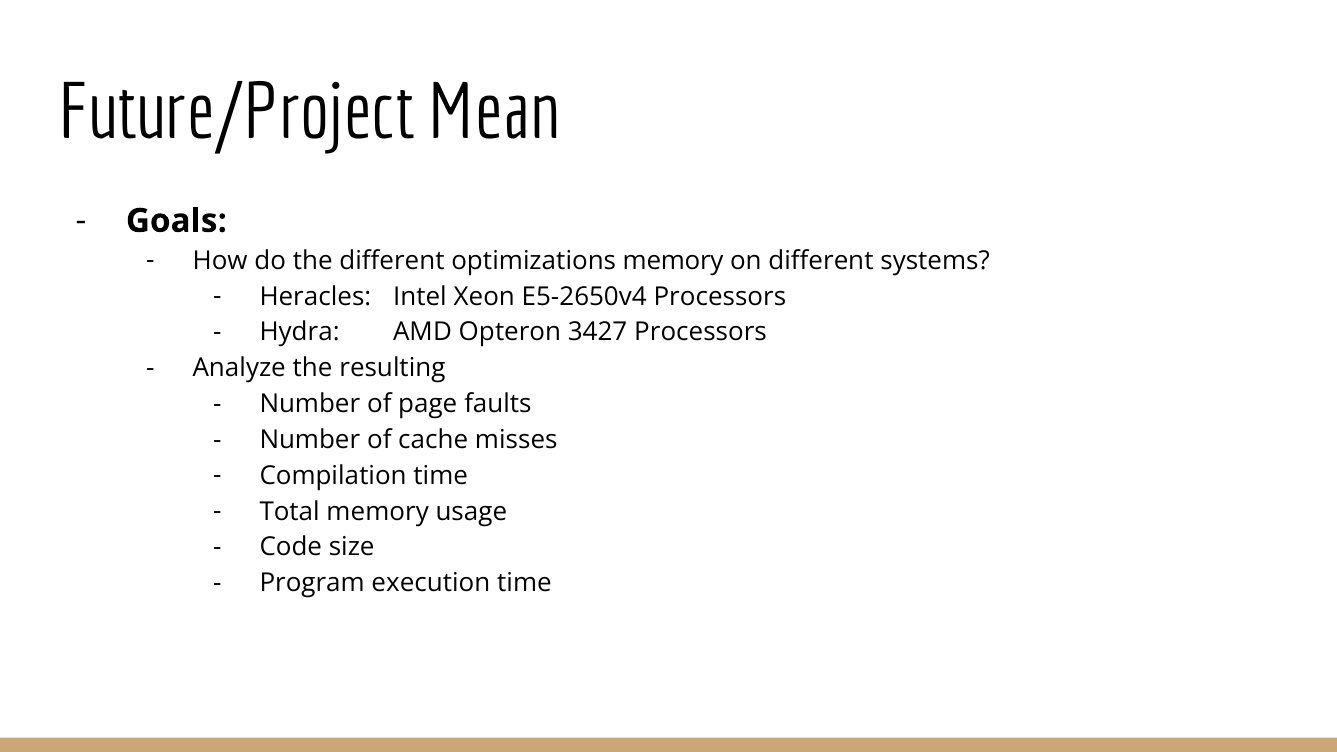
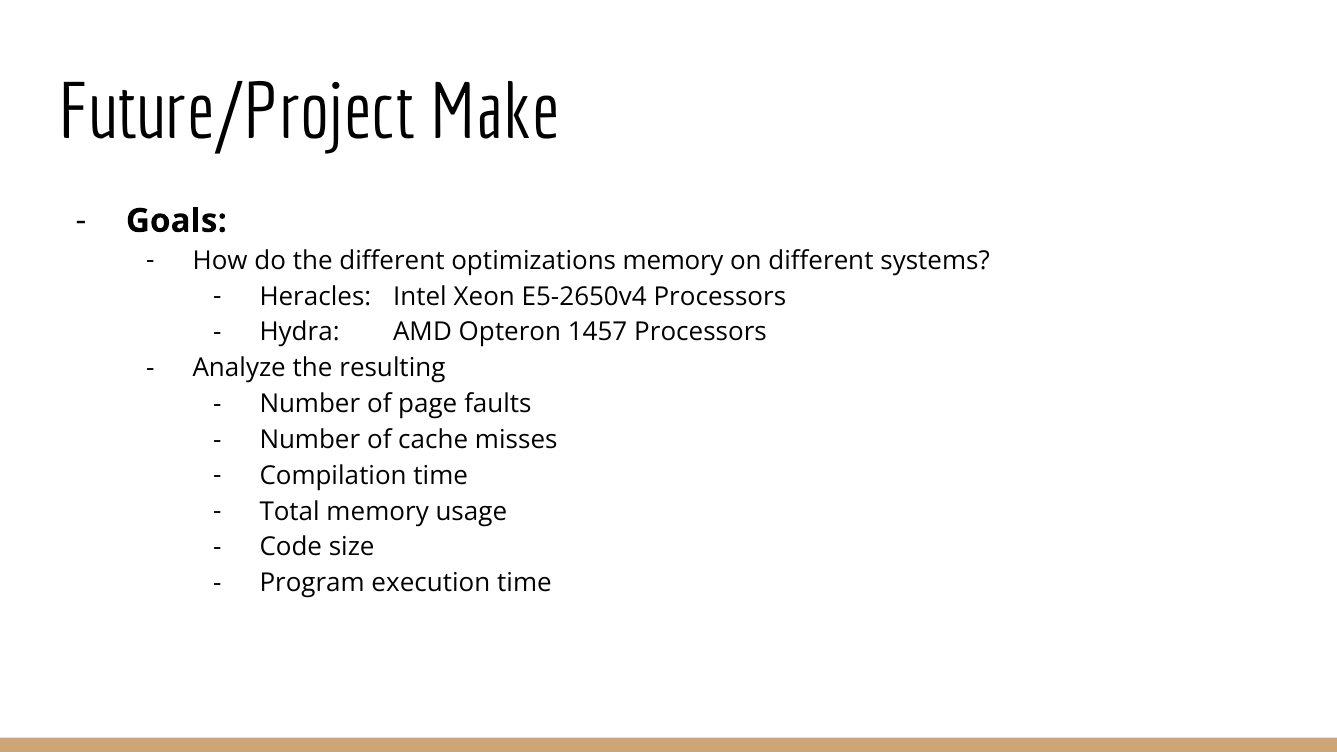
Mean: Mean -> Make
3427: 3427 -> 1457
